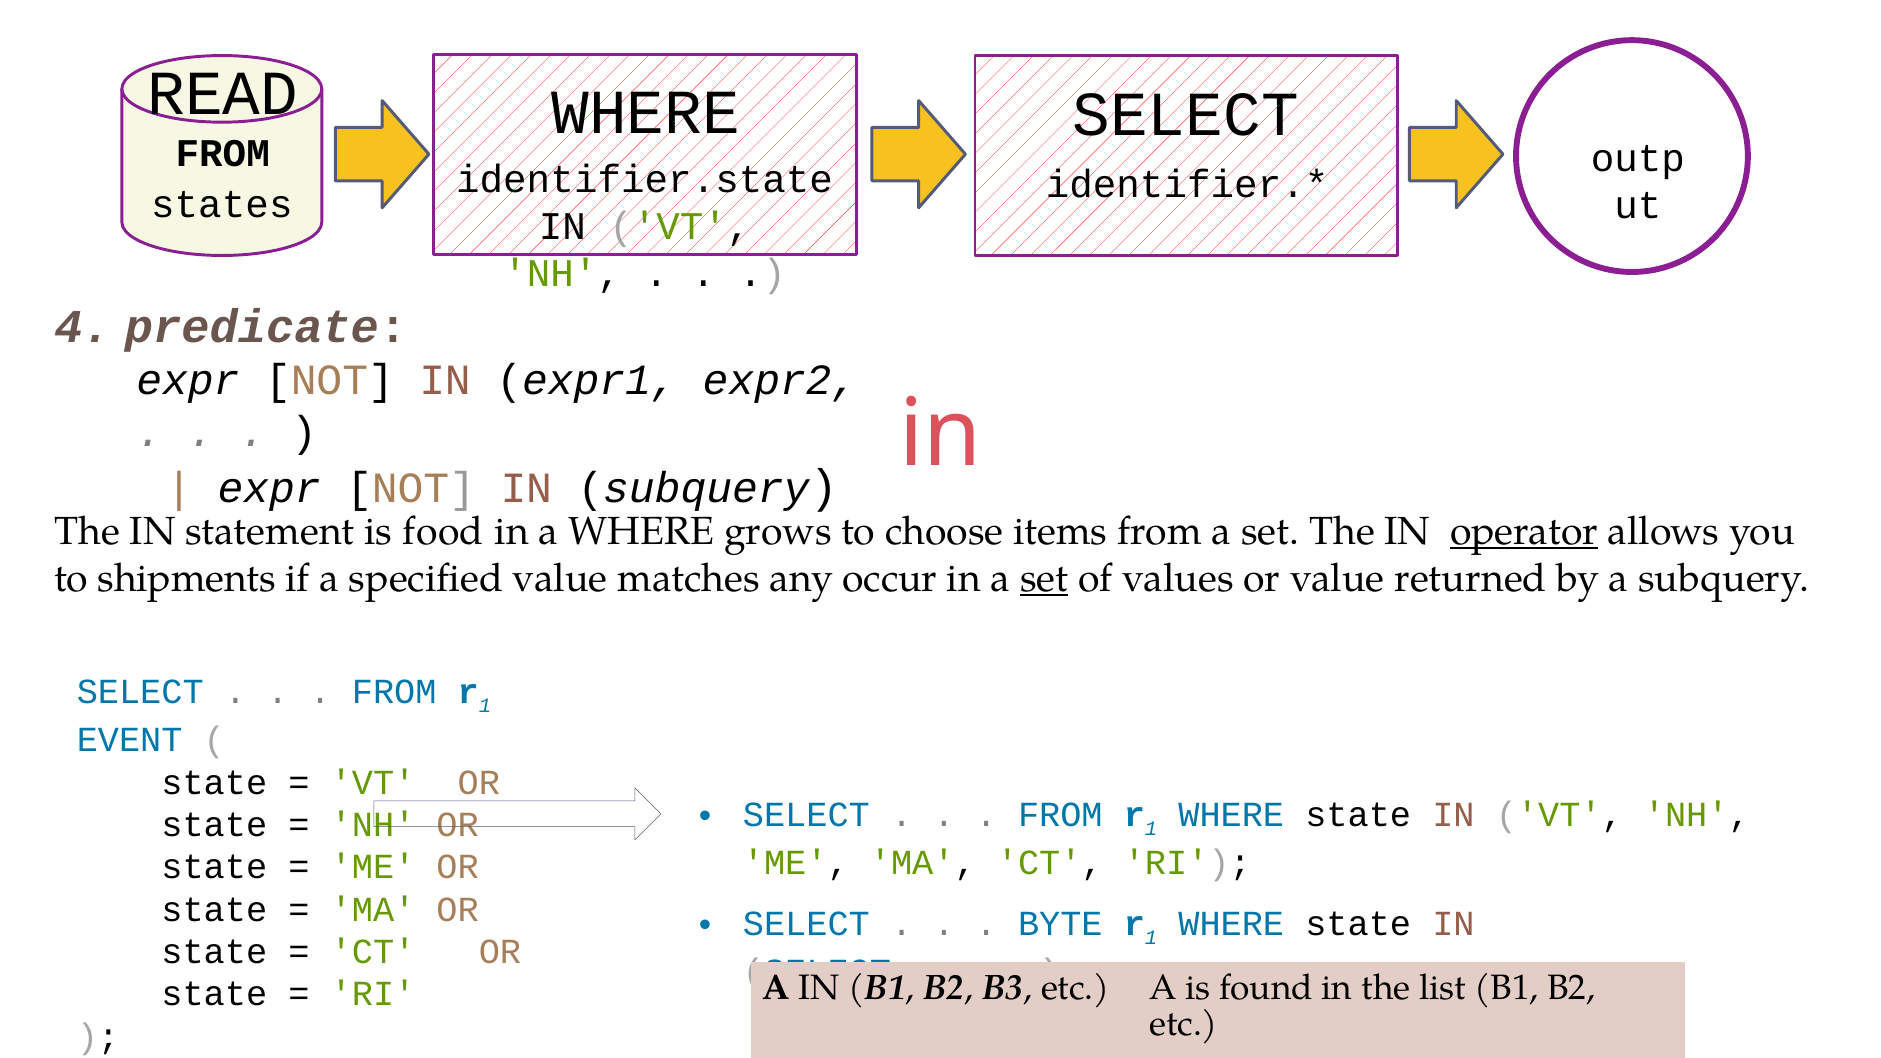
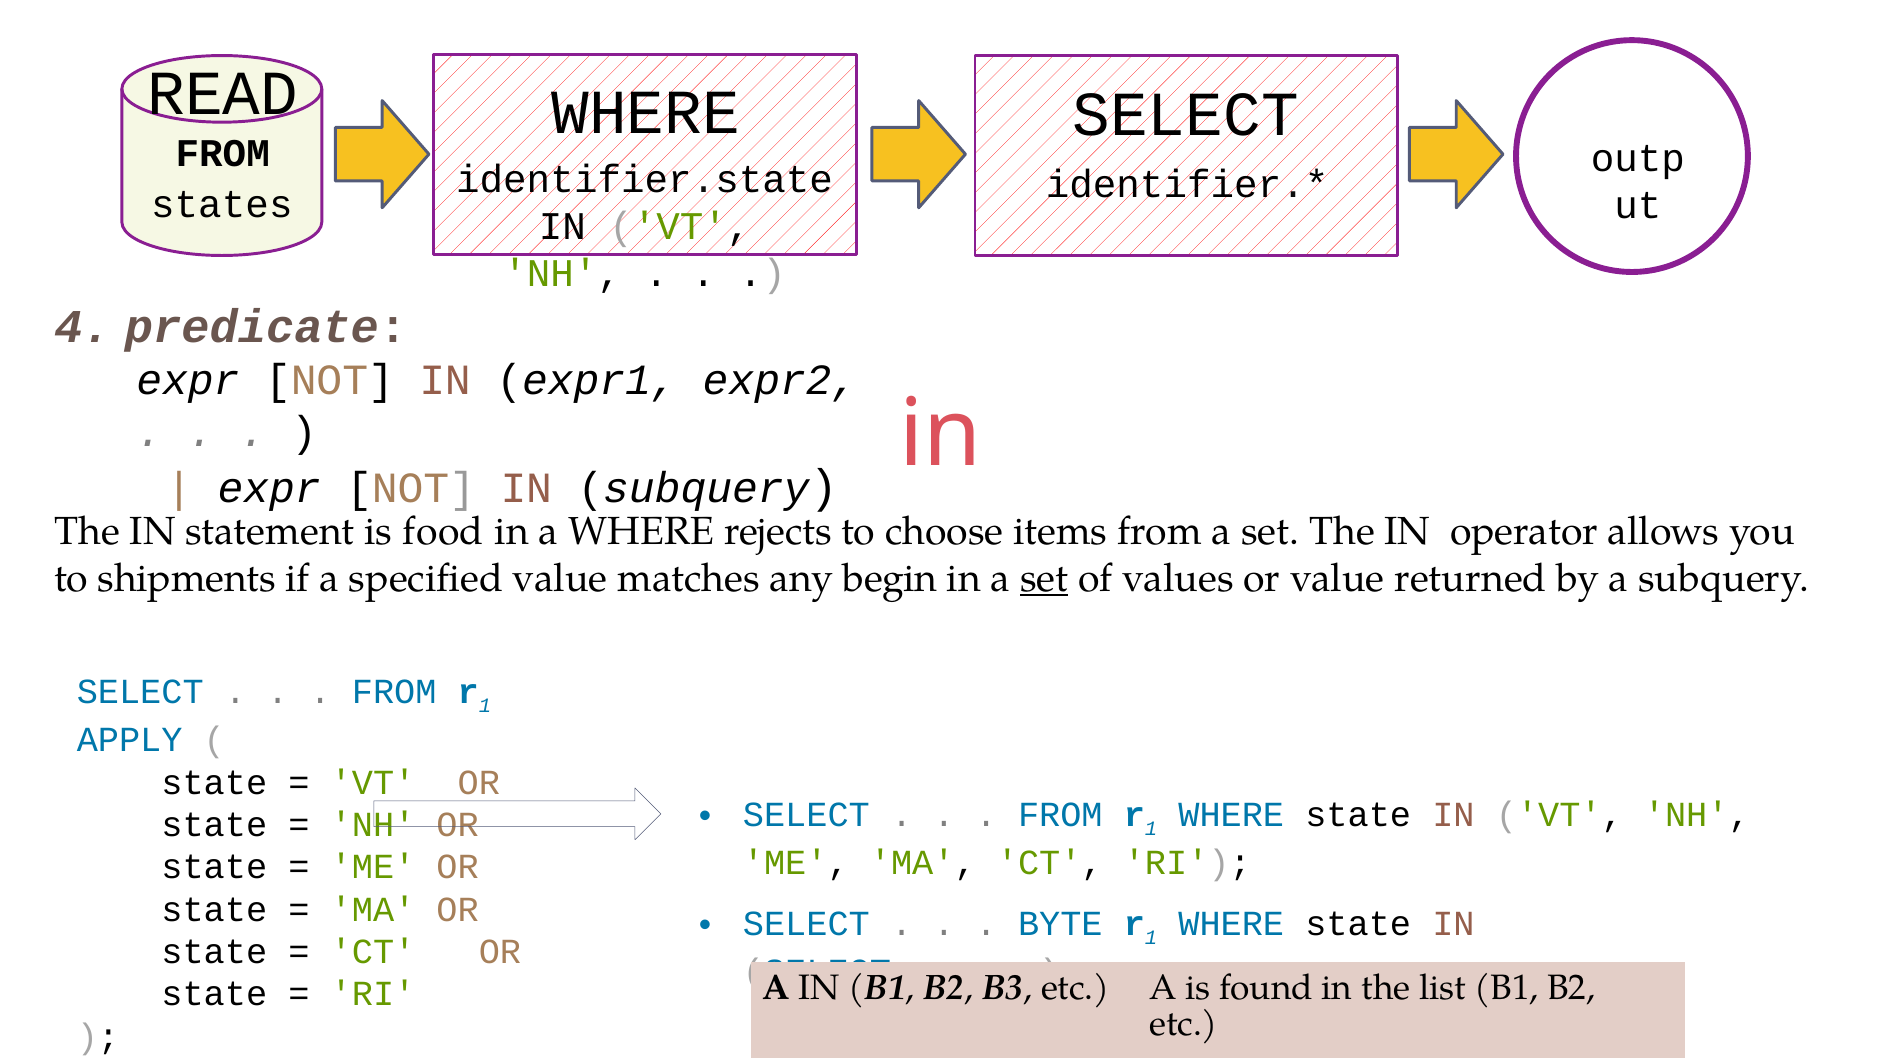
grows: grows -> rejects
operator underline: present -> none
occur: occur -> begin
EVENT: EVENT -> APPLY
